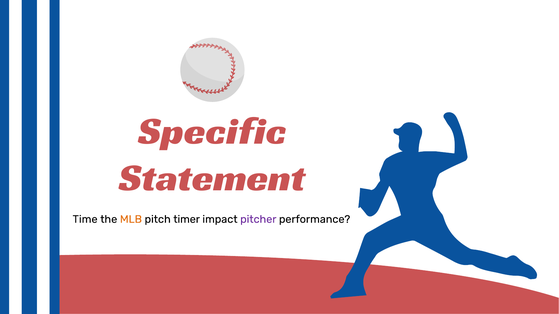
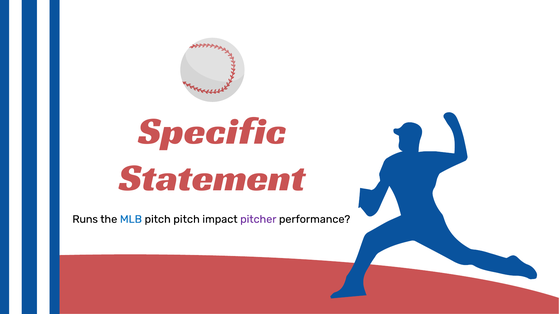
Time: Time -> Runs
MLB colour: orange -> blue
pitch timer: timer -> pitch
